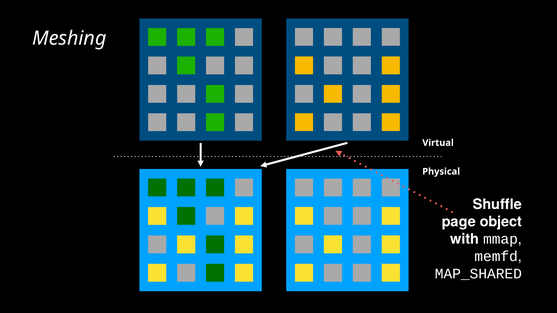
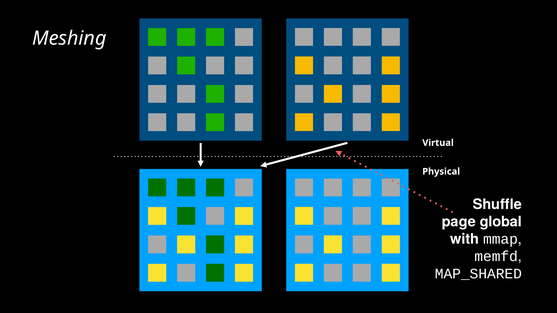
object: object -> global
